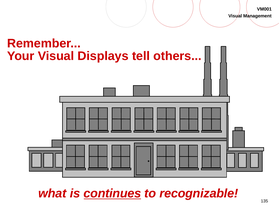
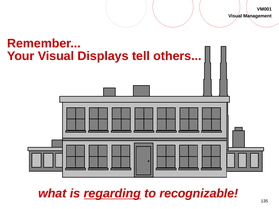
continues: continues -> regarding
